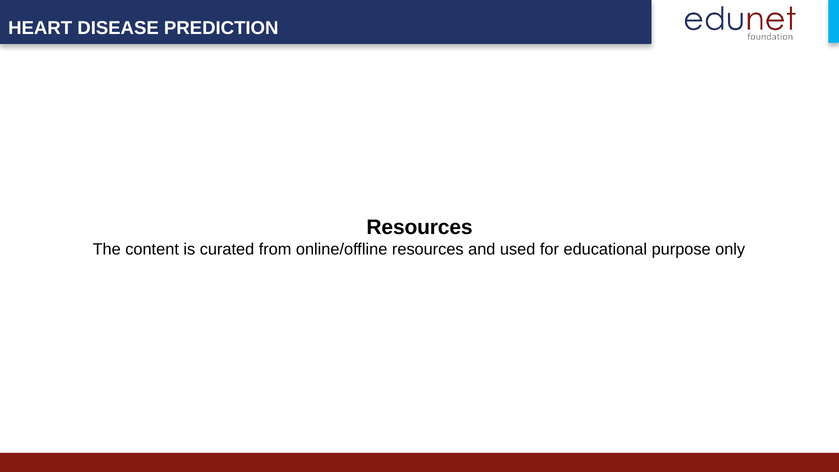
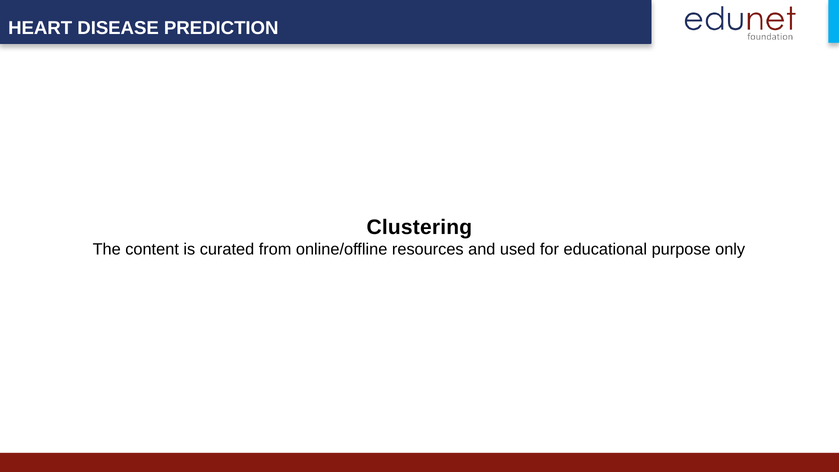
Resources at (420, 227): Resources -> Clustering
